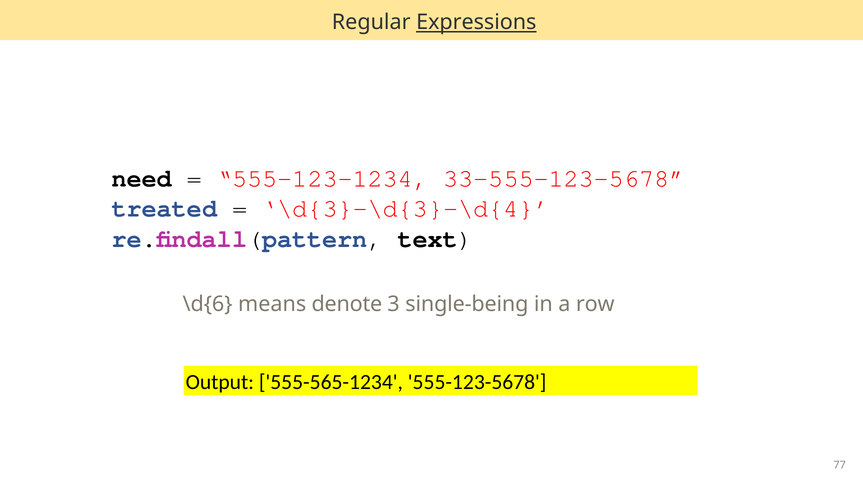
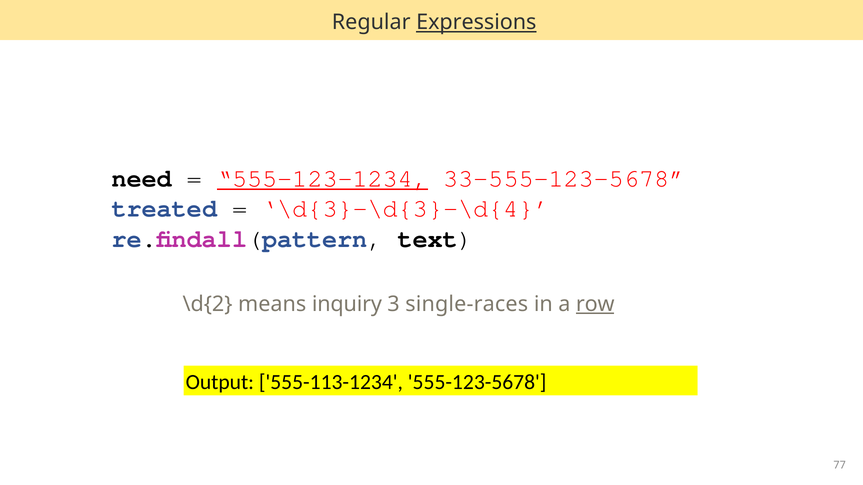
555-123-1234 underline: none -> present
\d{6: \d{6 -> \d{2
denote: denote -> inquiry
single-being: single-being -> single-races
row underline: none -> present
555-565-1234: 555-565-1234 -> 555-113-1234
